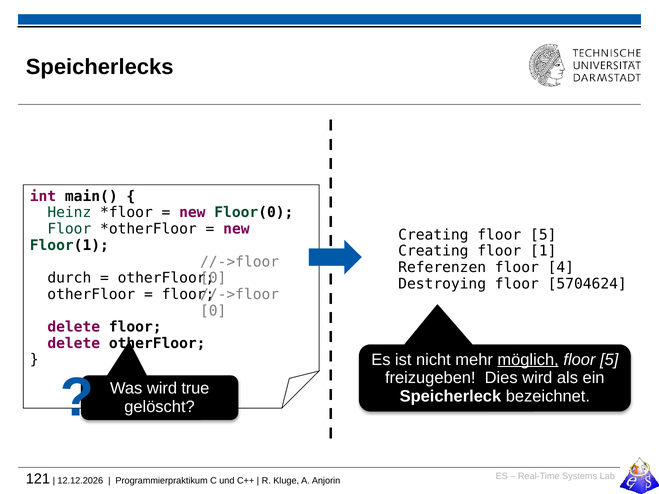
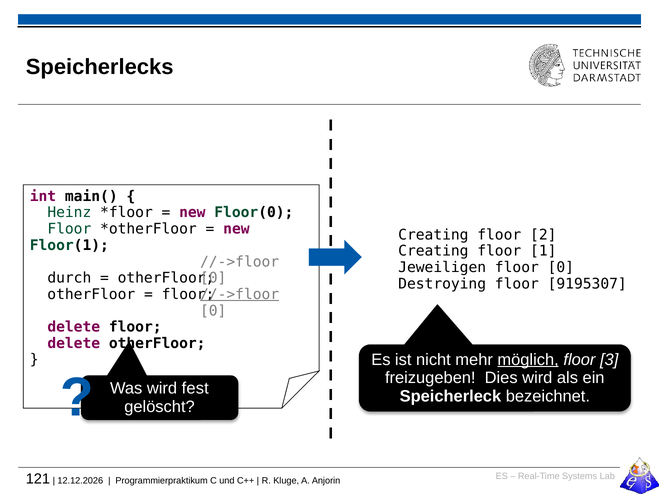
Creating floor 5: 5 -> 2
Referenzen: Referenzen -> Jeweiligen
floor 4: 4 -> 0
5704624: 5704624 -> 9195307
//->floor at (240, 294) underline: none -> present
5 at (609, 360): 5 -> 3
true: true -> fest
